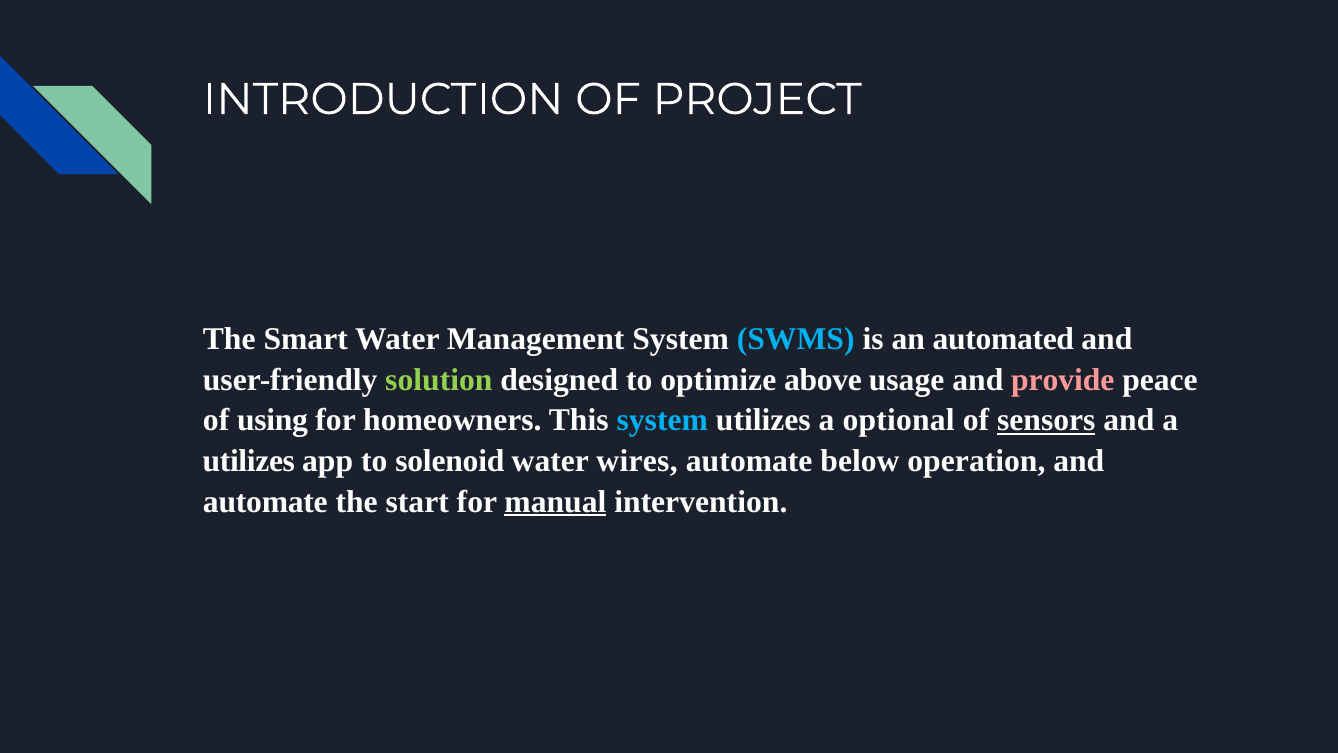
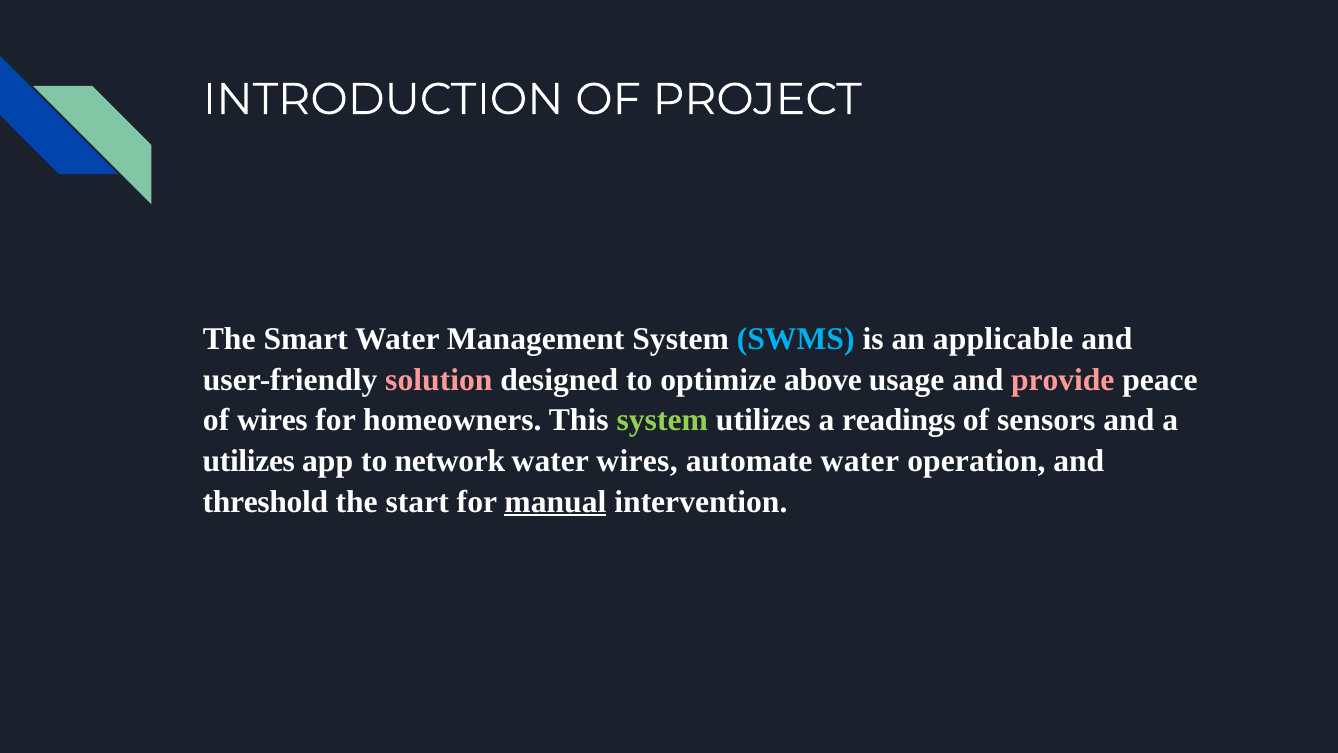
automated: automated -> applicable
solution colour: light green -> pink
of using: using -> wires
system at (662, 420) colour: light blue -> light green
optional: optional -> readings
sensors underline: present -> none
solenoid: solenoid -> network
automate below: below -> water
automate at (265, 501): automate -> threshold
